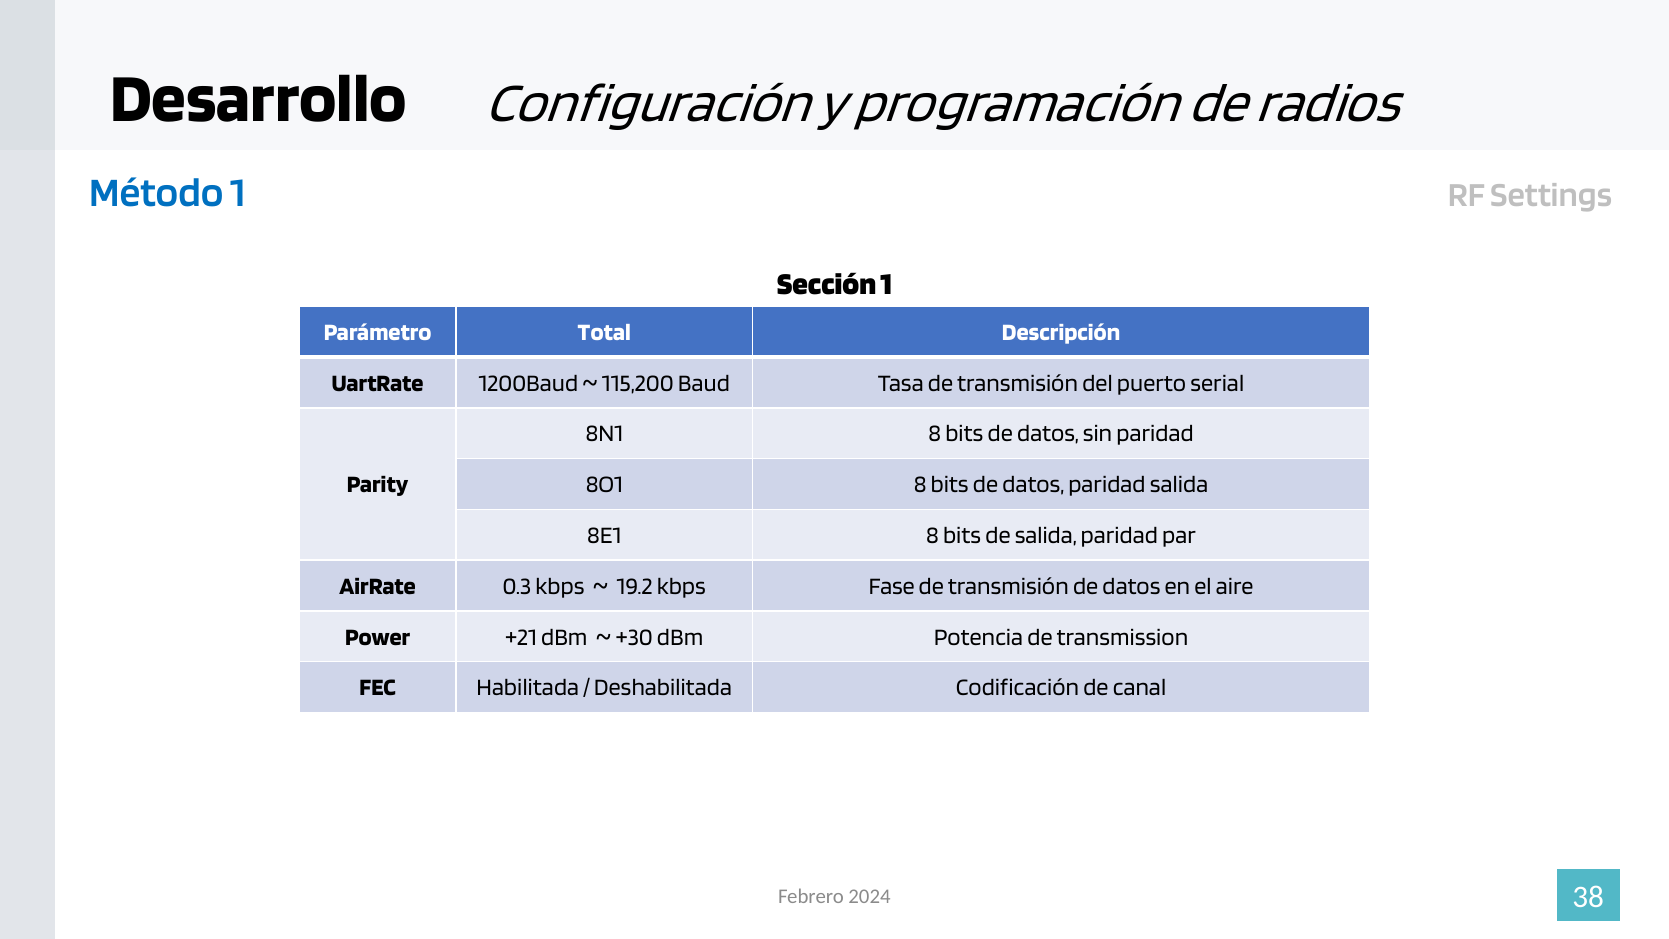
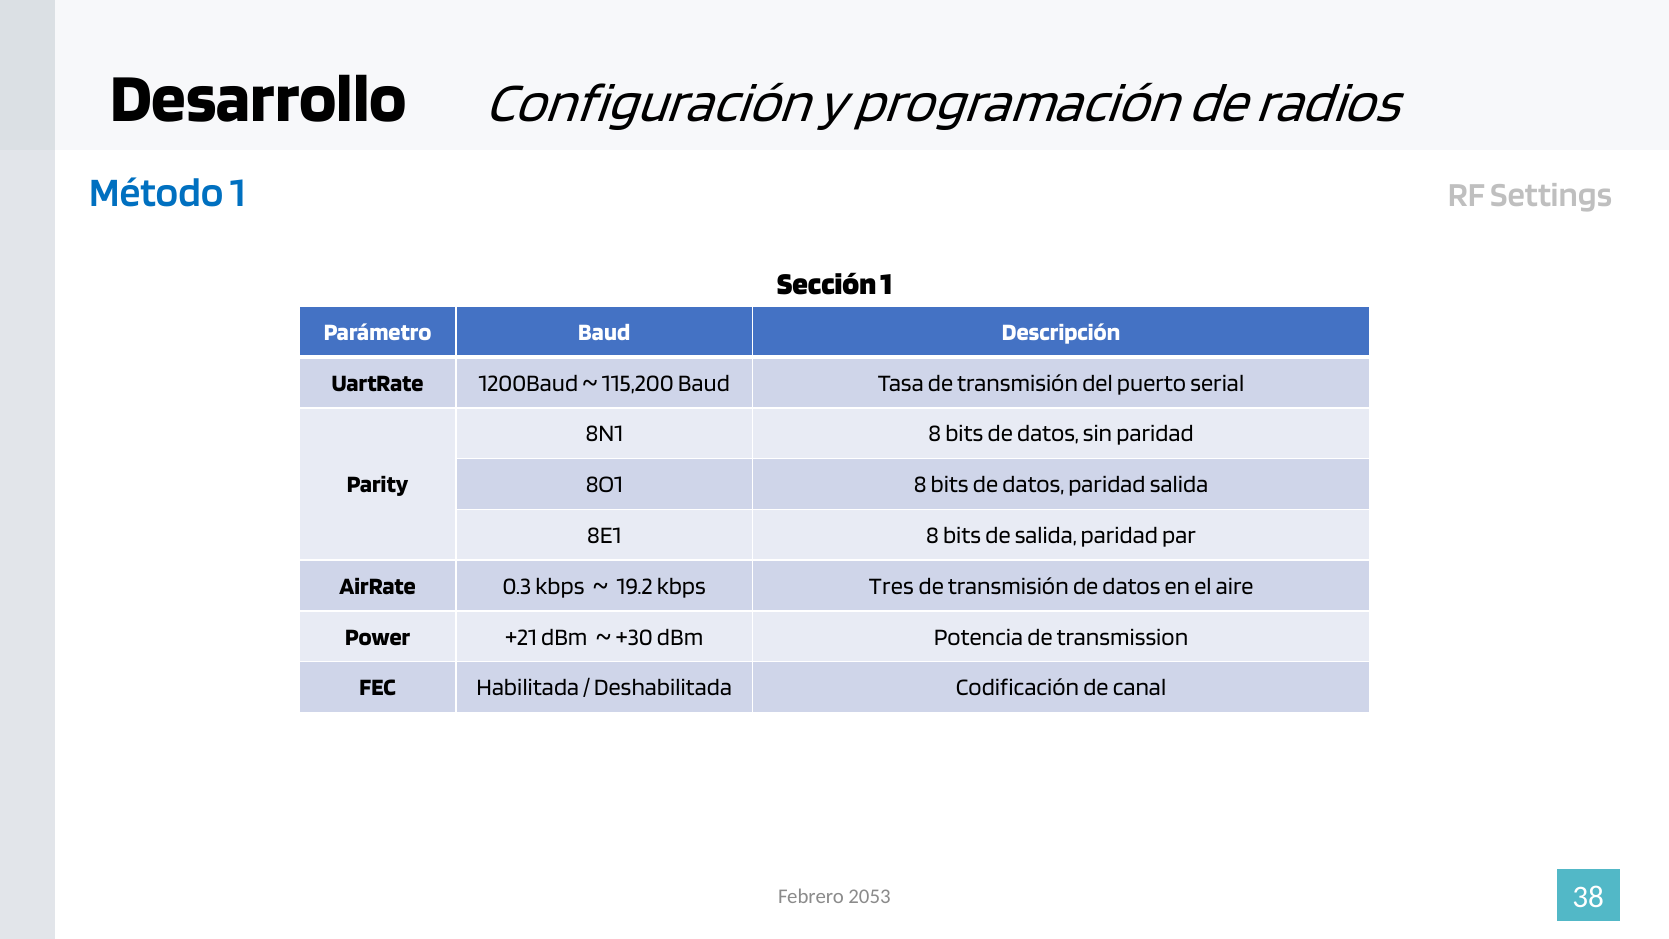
Parámetro Total: Total -> Baud
Fase: Fase -> Tres
2024: 2024 -> 2053
